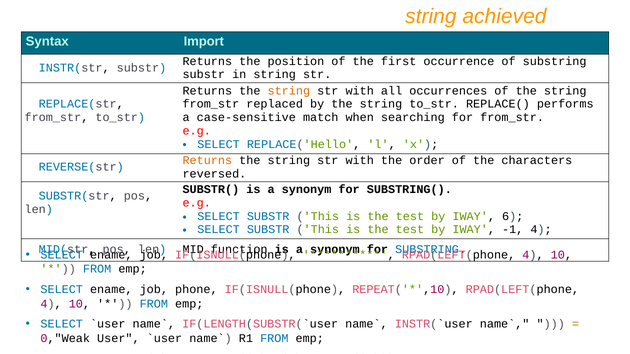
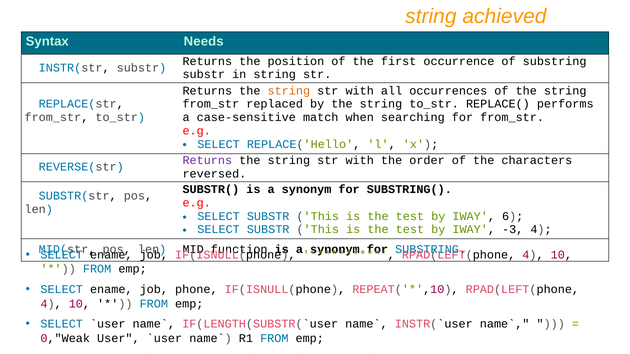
Import: Import -> Needs
Returns at (207, 160) colour: orange -> purple
-1: -1 -> -3
